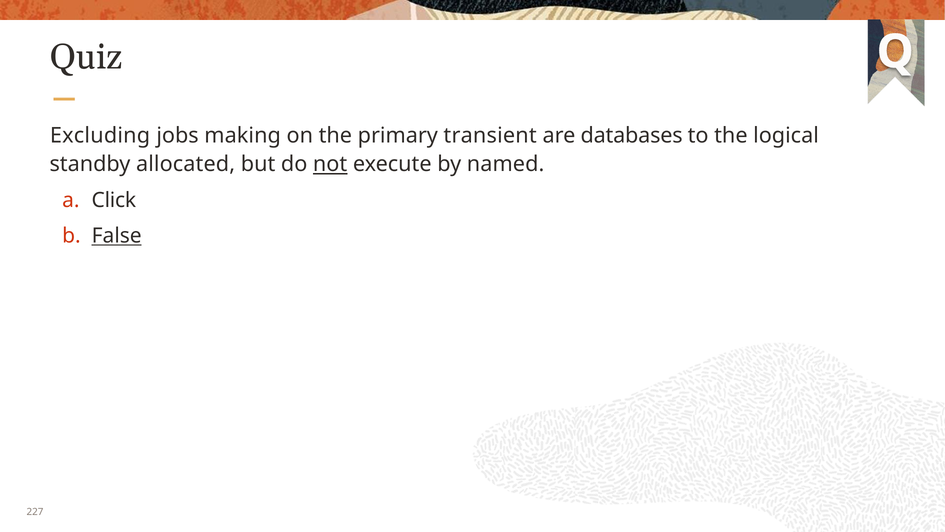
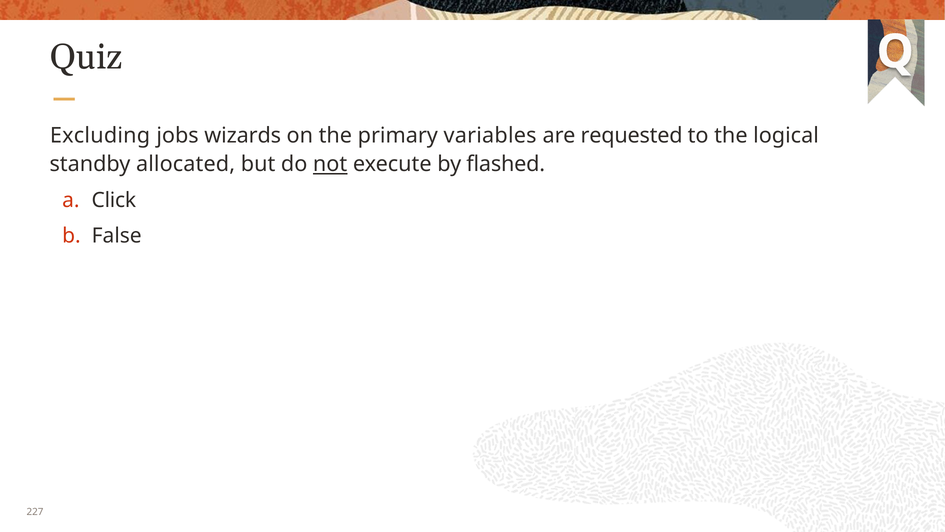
making: making -> wizards
transient: transient -> variables
databases: databases -> requested
named: named -> flashed
False underline: present -> none
